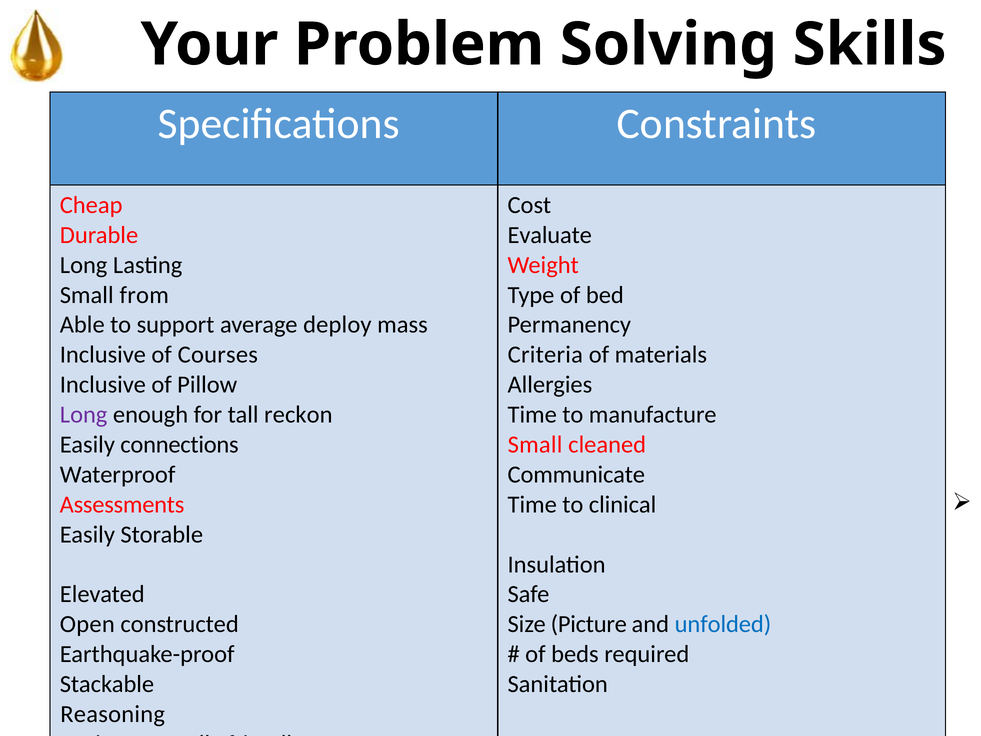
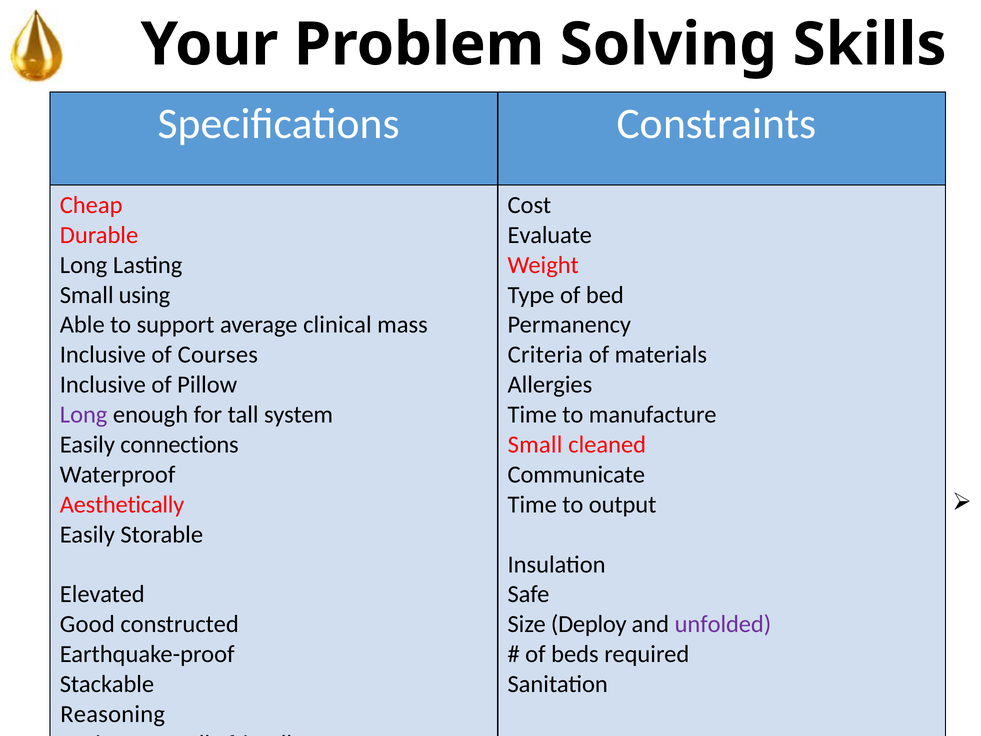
from: from -> using
deploy: deploy -> clinical
reckon: reckon -> system
Assessments: Assessments -> Aesthetically
clinical: clinical -> output
Open: Open -> Good
Picture: Picture -> Deploy
unfolded colour: blue -> purple
